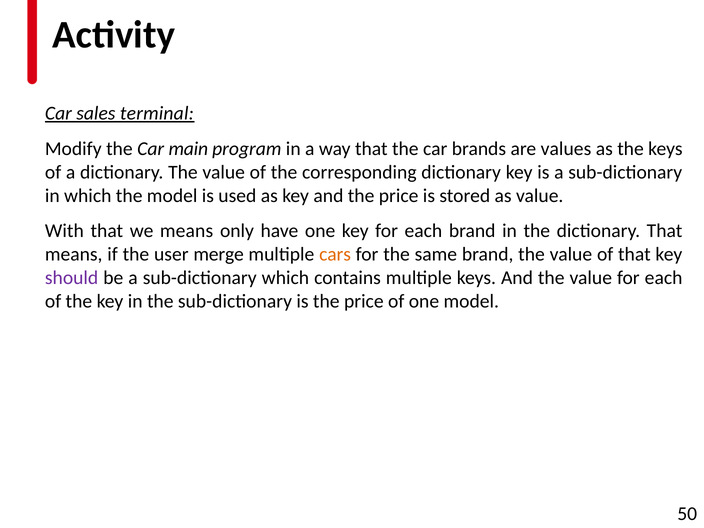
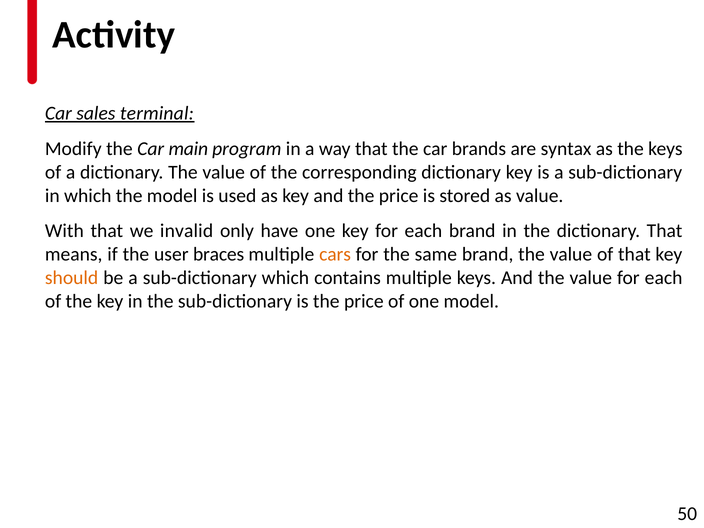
values: values -> syntax
we means: means -> invalid
merge: merge -> braces
should colour: purple -> orange
